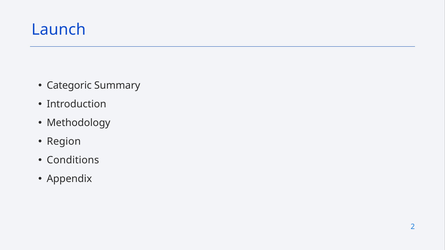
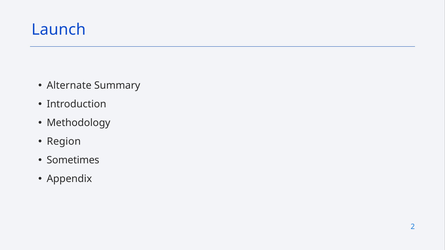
Categoric: Categoric -> Alternate
Conditions: Conditions -> Sometimes
